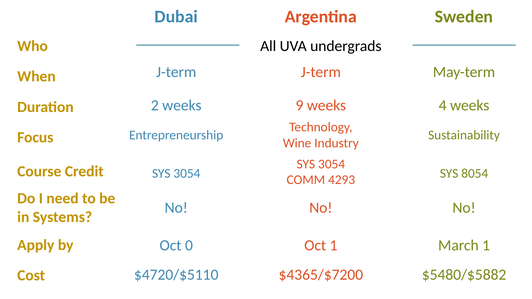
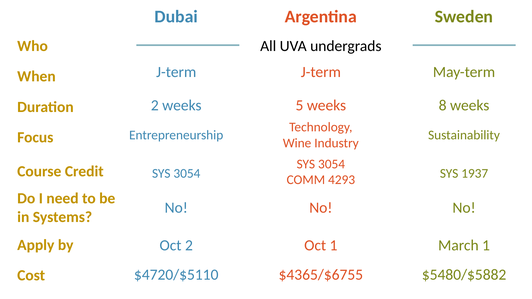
9: 9 -> 5
4: 4 -> 8
8054: 8054 -> 1937
Oct 0: 0 -> 2
$4365/$7200: $4365/$7200 -> $4365/$6755
